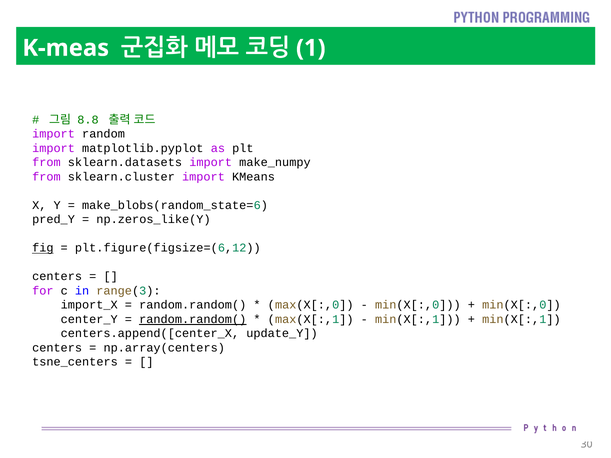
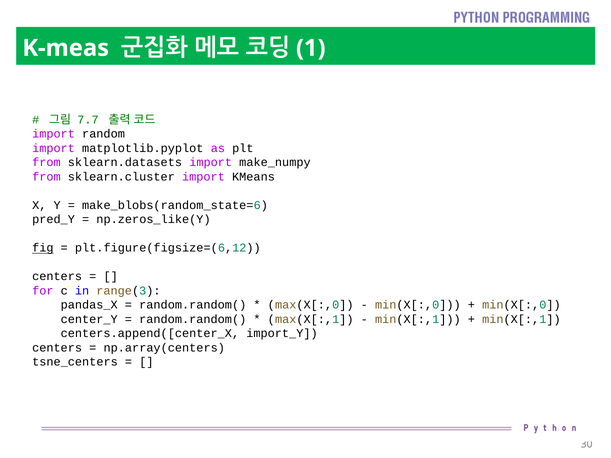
8.8: 8.8 -> 7.7
import_X: import_X -> pandas_X
random.random( at (193, 319) underline: present -> none
update_Y: update_Y -> import_Y
